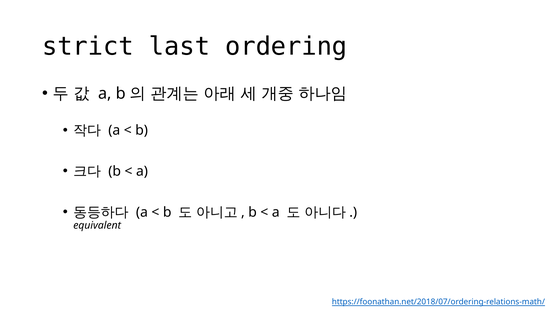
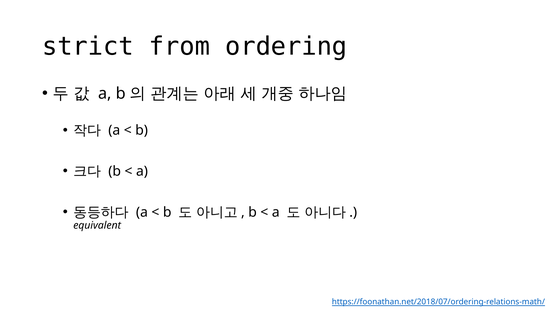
last: last -> from
